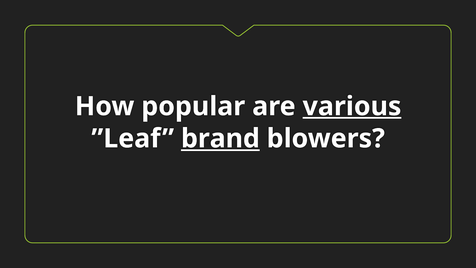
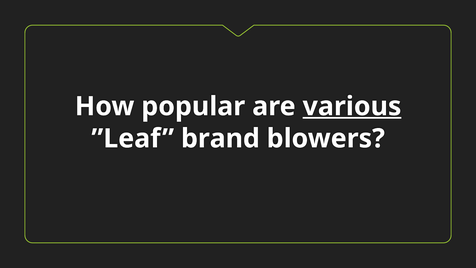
brand underline: present -> none
